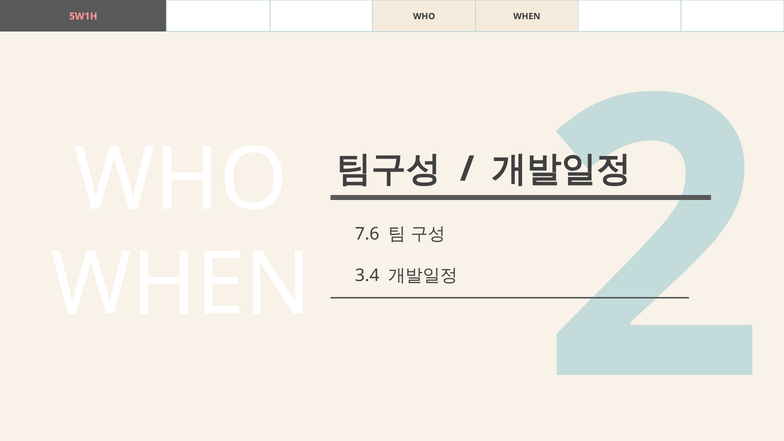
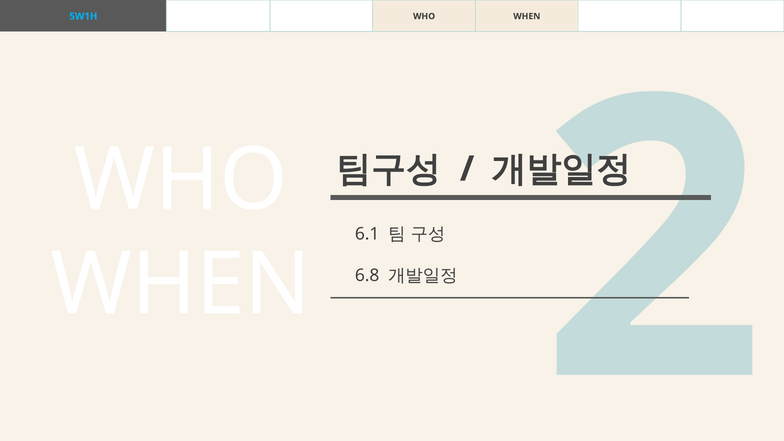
5W1H colour: pink -> light blue
7.6: 7.6 -> 6.1
3.4: 3.4 -> 6.8
